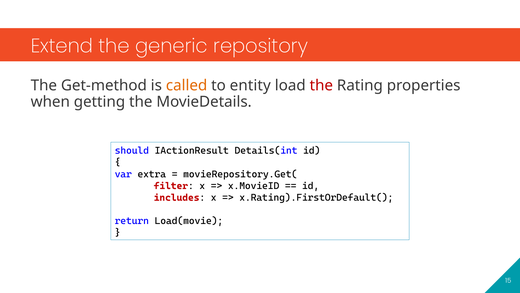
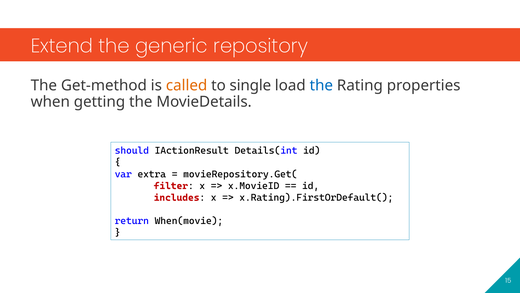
entity: entity -> single
the at (321, 85) colour: red -> blue
Load(movie: Load(movie -> When(movie
